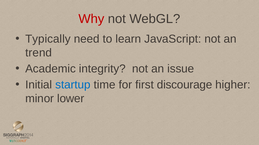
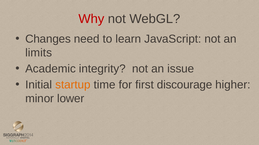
Typically: Typically -> Changes
trend: trend -> limits
startup colour: blue -> orange
